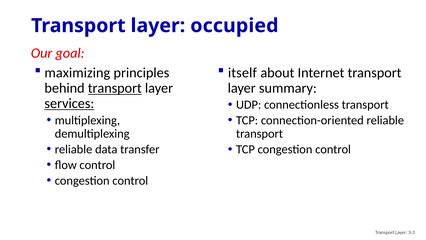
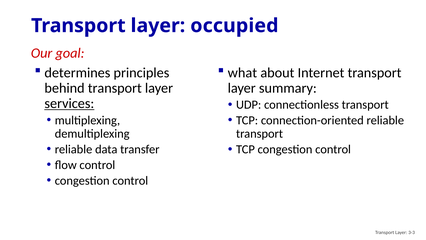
itself: itself -> what
maximizing: maximizing -> determines
transport at (115, 88) underline: present -> none
